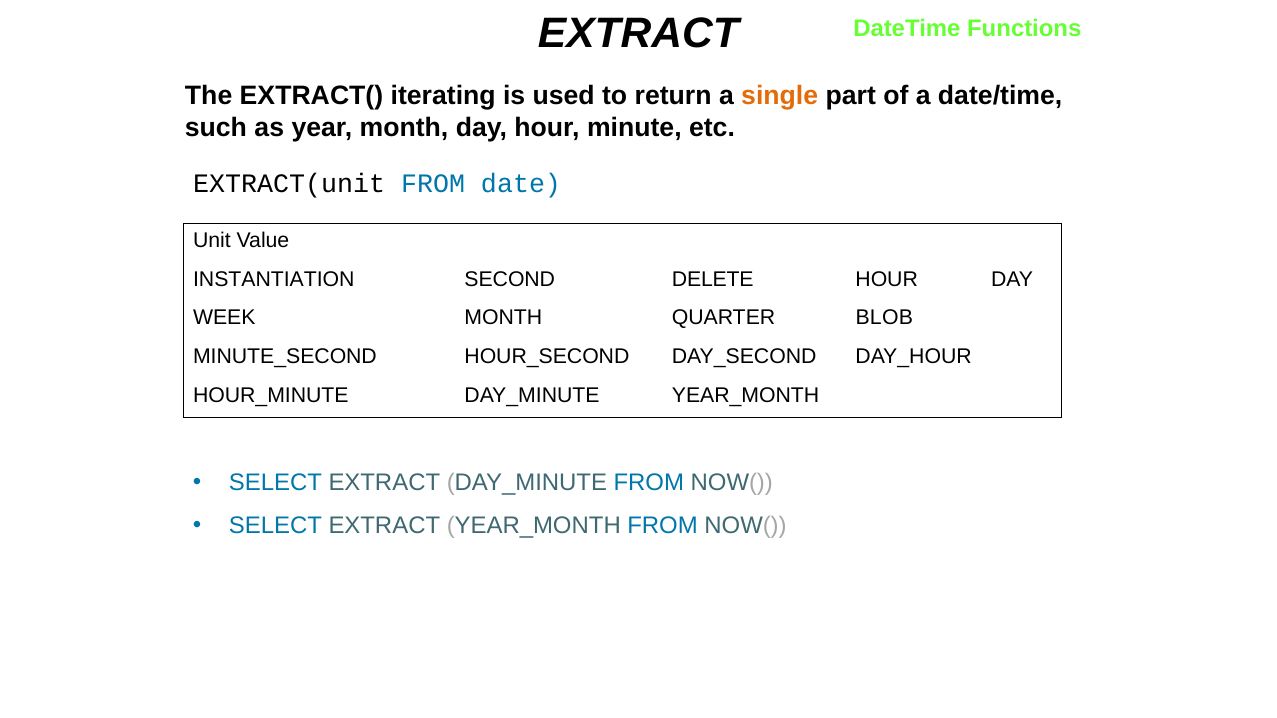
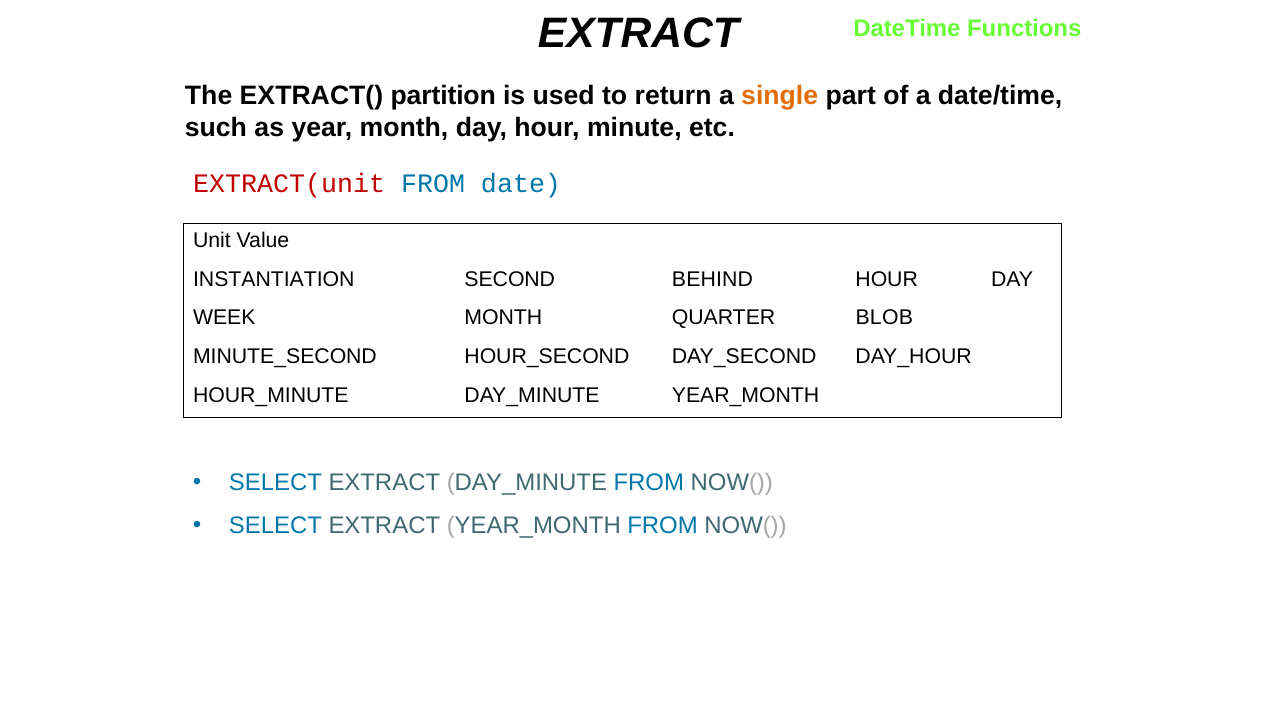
iterating: iterating -> partition
EXTRACT(unit colour: black -> red
DELETE: DELETE -> BEHIND
